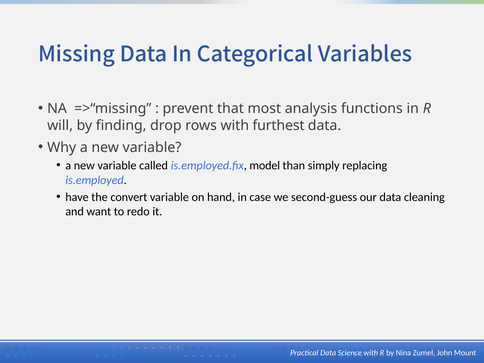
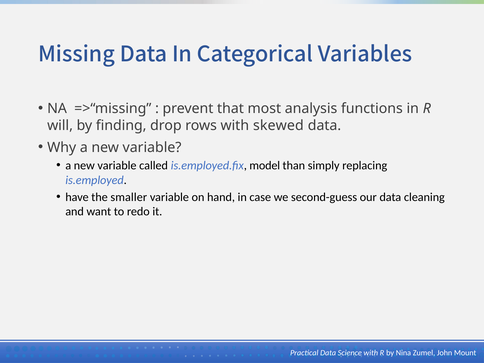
furthest: furthest -> skewed
convert: convert -> smaller
